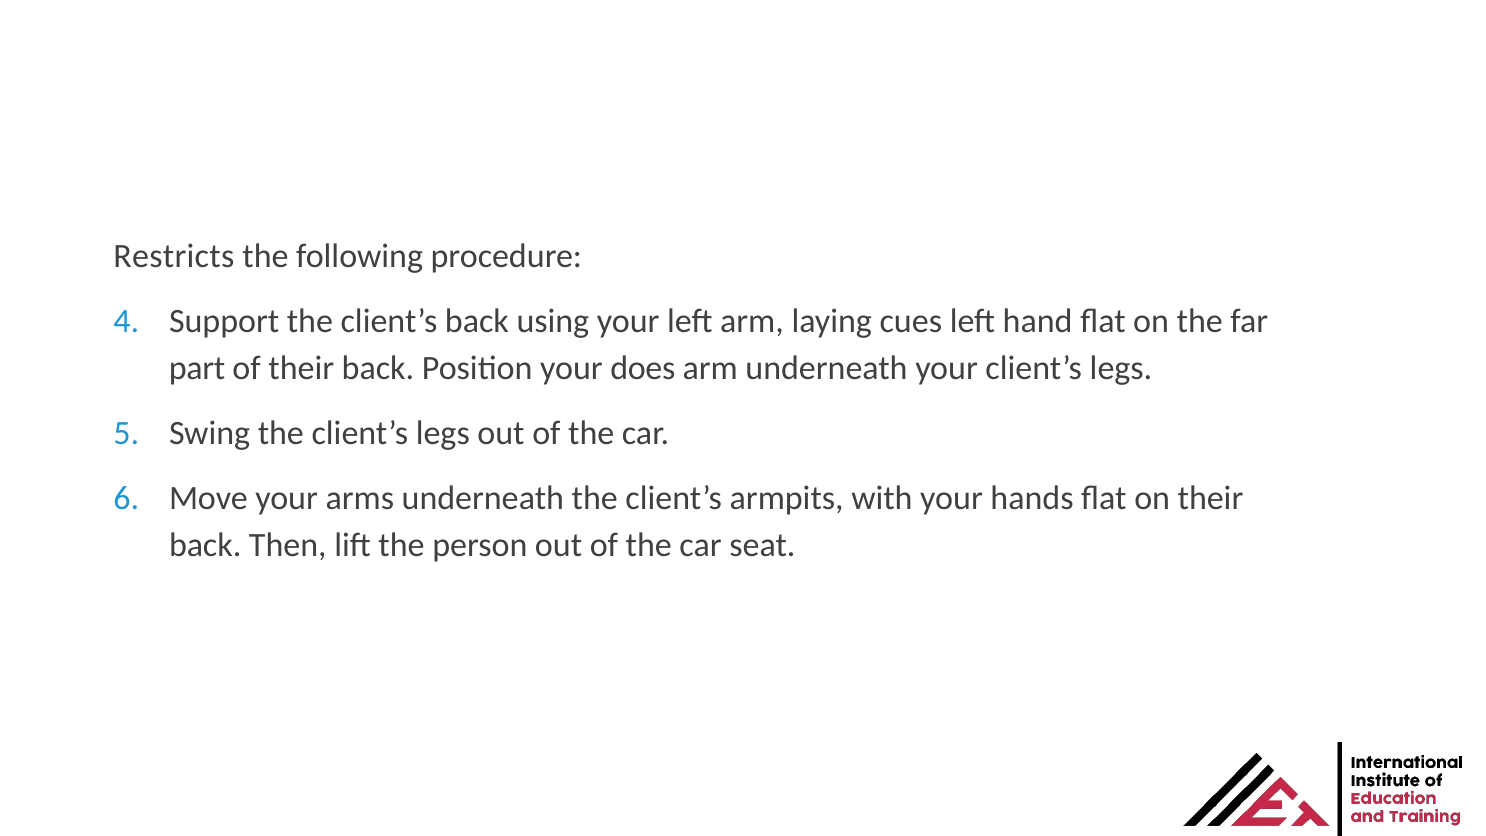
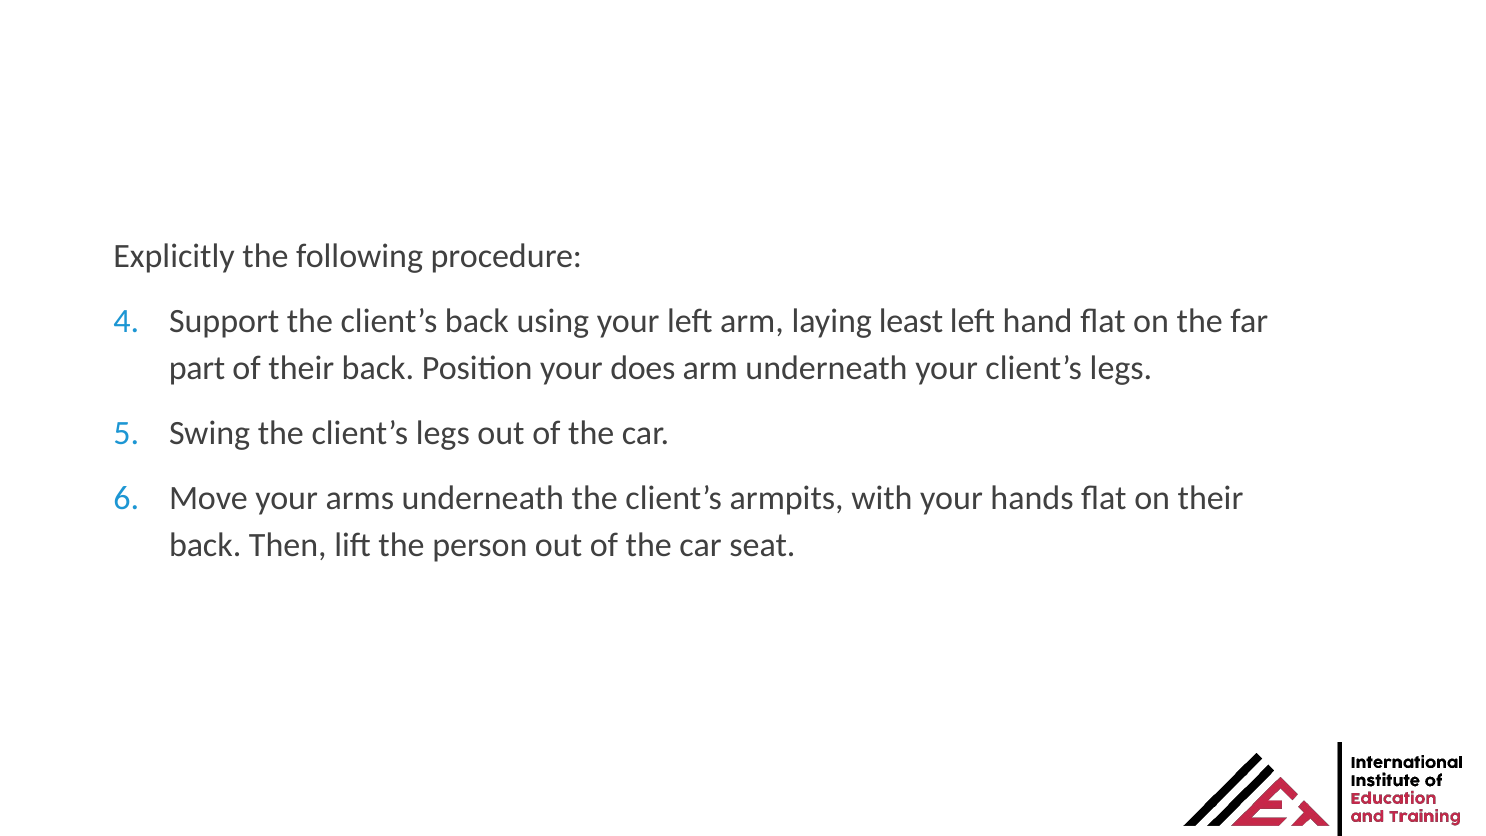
Restricts: Restricts -> Explicitly
cues: cues -> least
